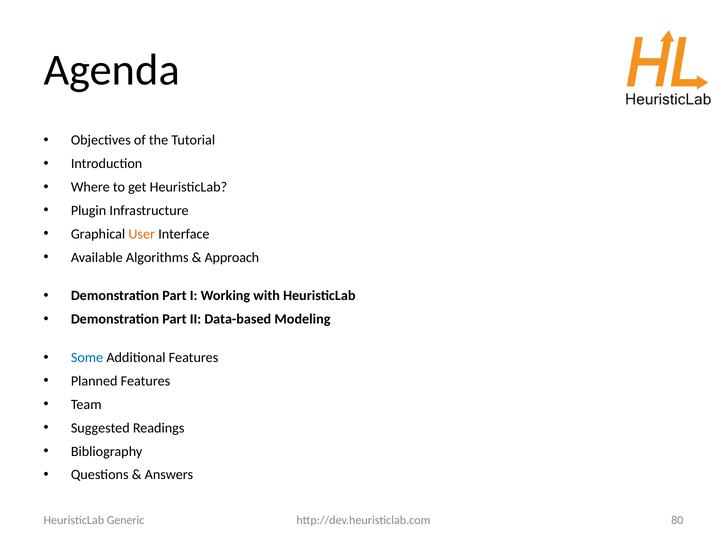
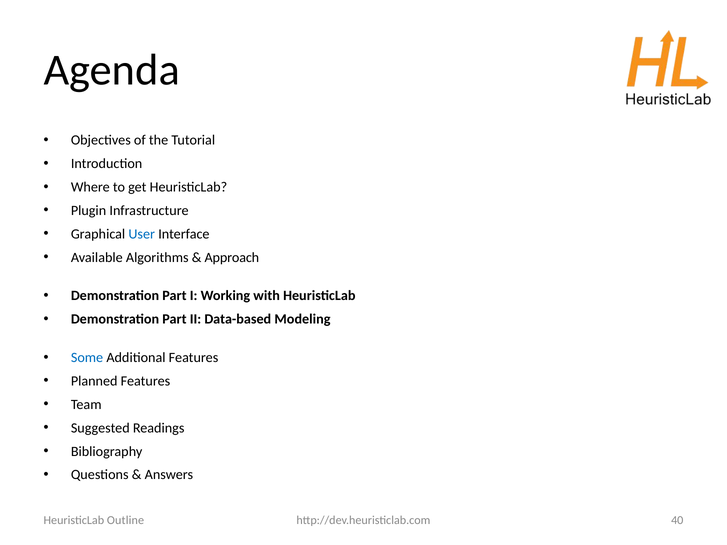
User colour: orange -> blue
80: 80 -> 40
Generic: Generic -> Outline
